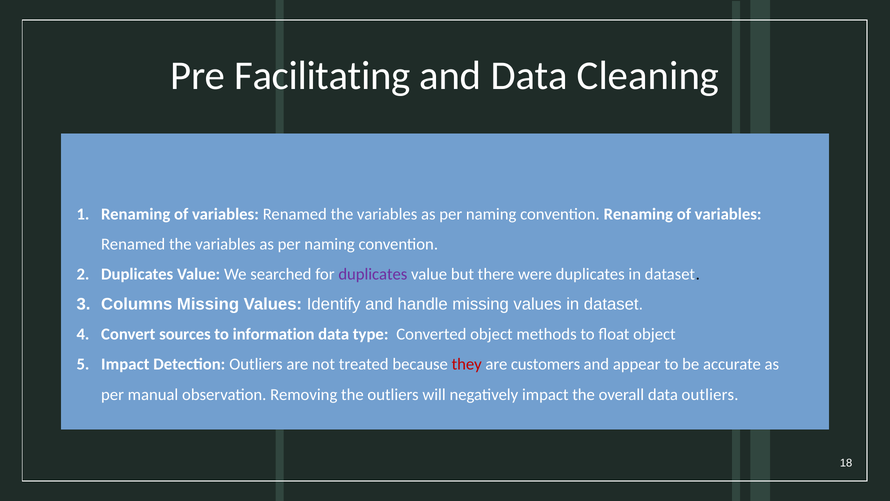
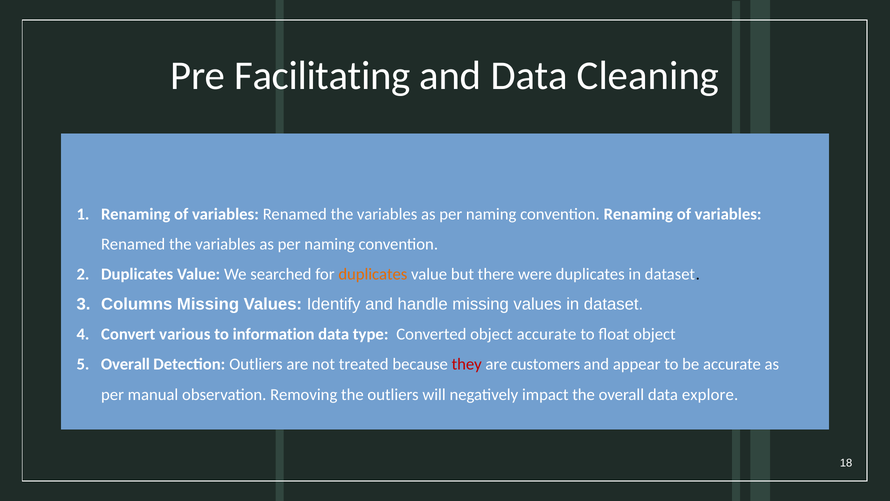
duplicates at (373, 274) colour: purple -> orange
sources: sources -> various
object methods: methods -> accurate
Impact at (125, 364): Impact -> Overall
data outliers: outliers -> explore
